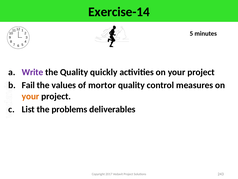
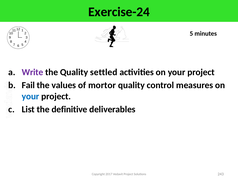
Exercise-14: Exercise-14 -> Exercise-24
quickly: quickly -> settled
your at (30, 96) colour: orange -> blue
problems: problems -> definitive
